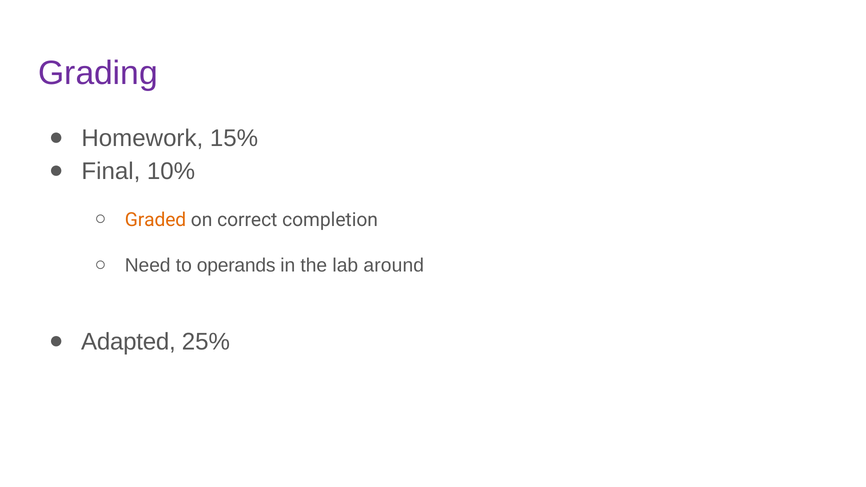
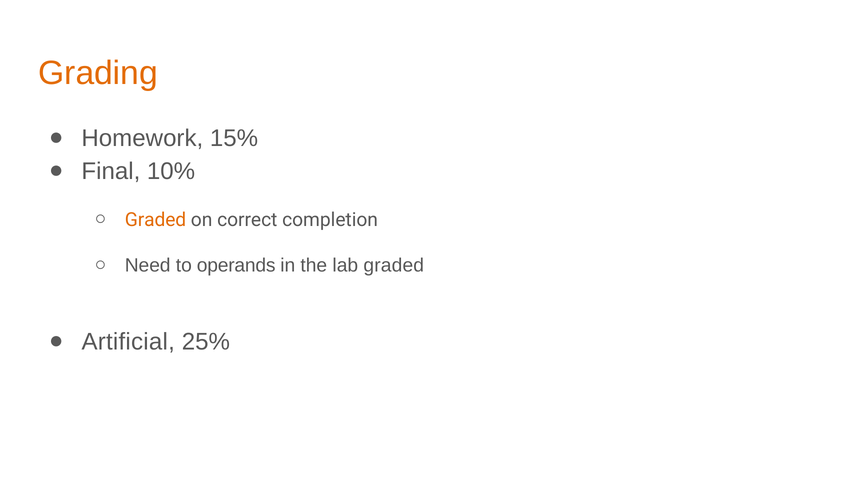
Grading colour: purple -> orange
lab around: around -> graded
Adapted: Adapted -> Artificial
